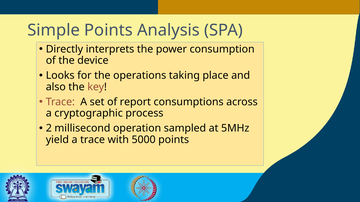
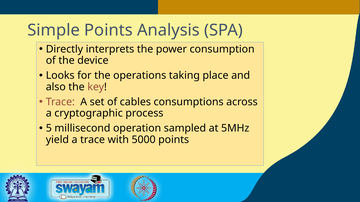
report: report -> cables
2: 2 -> 5
